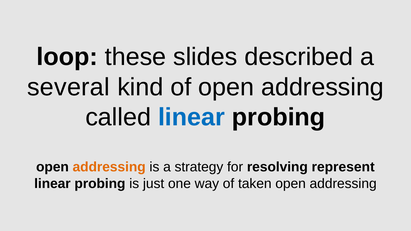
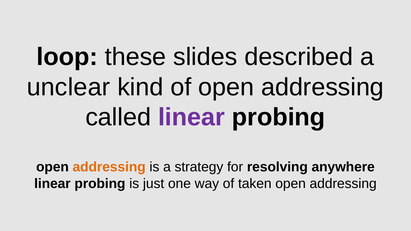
several: several -> unclear
linear at (192, 117) colour: blue -> purple
represent: represent -> anywhere
